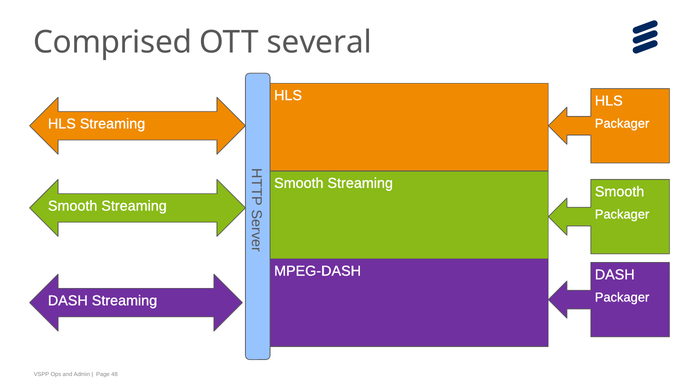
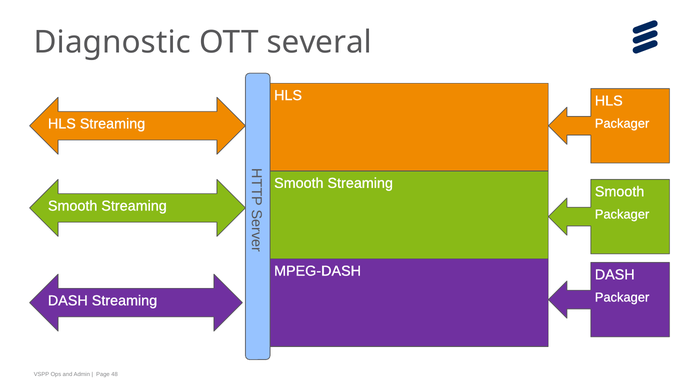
Comprised: Comprised -> Diagnostic
